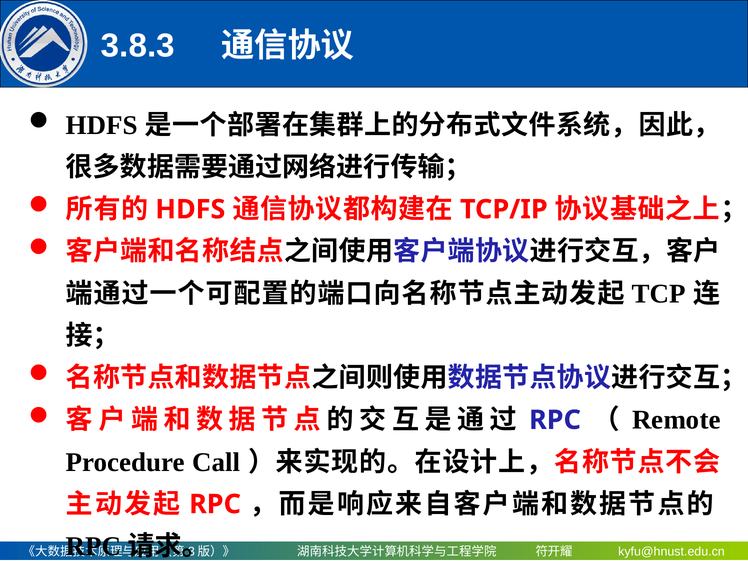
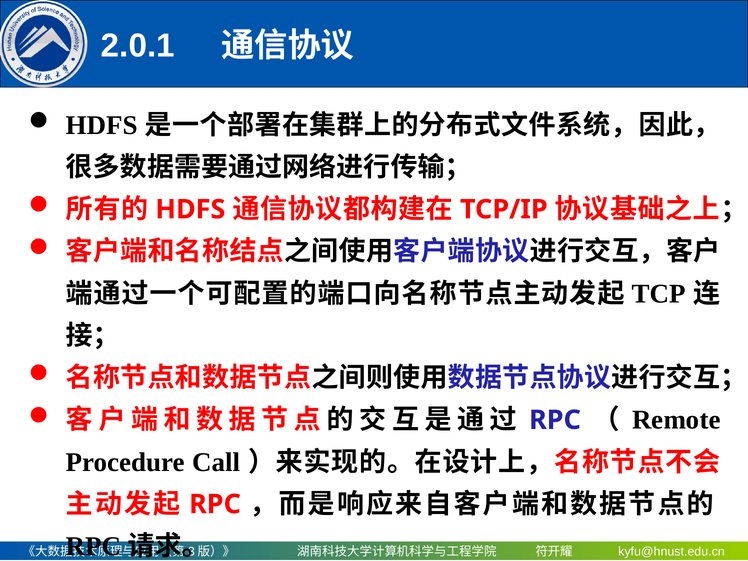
3.8.3: 3.8.3 -> 2.0.1
